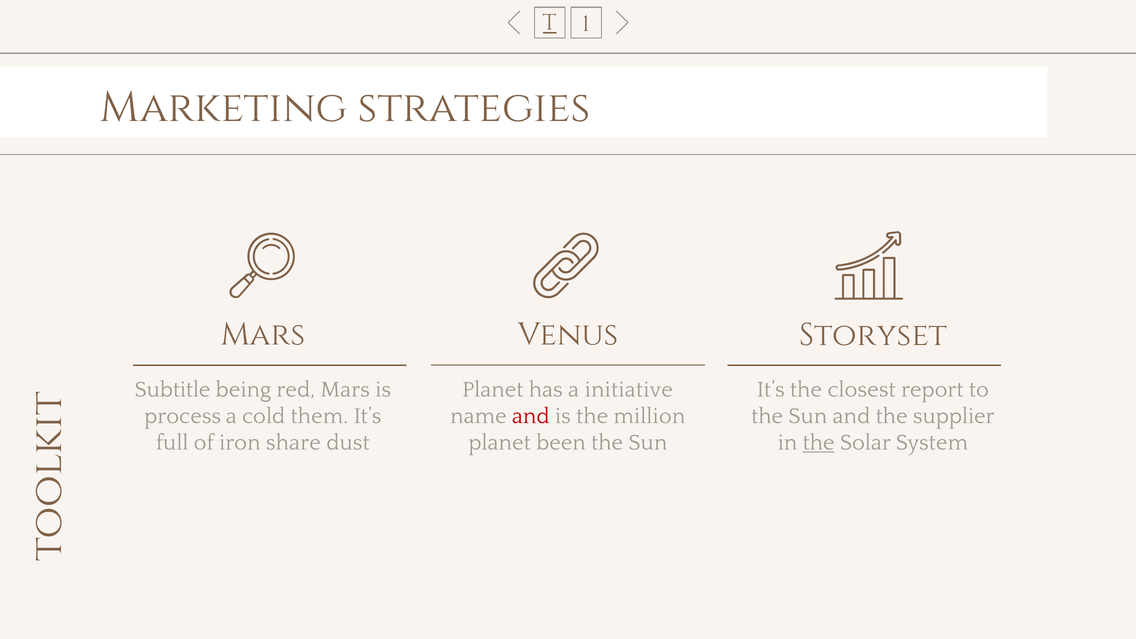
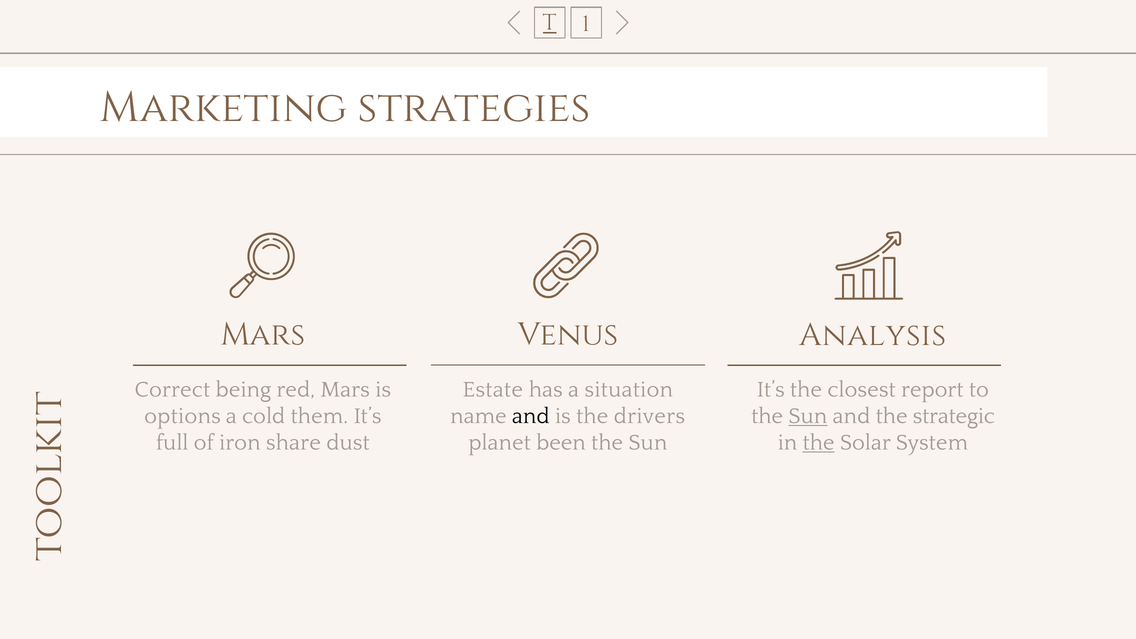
Storyset: Storyset -> Analysis
Subtitle: Subtitle -> Correct
Planet at (493, 390): Planet -> Estate
initiative: initiative -> situation
process: process -> options
and at (531, 416) colour: red -> black
million: million -> drivers
Sun at (808, 416) underline: none -> present
supplier: supplier -> strategic
